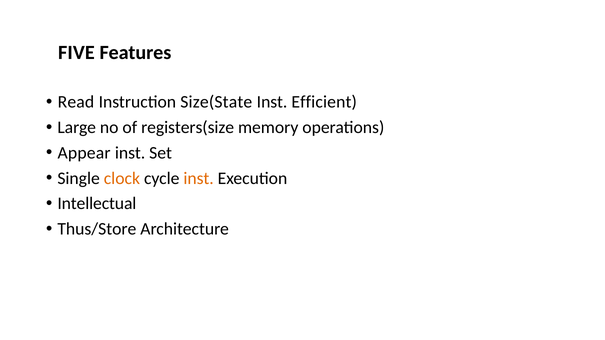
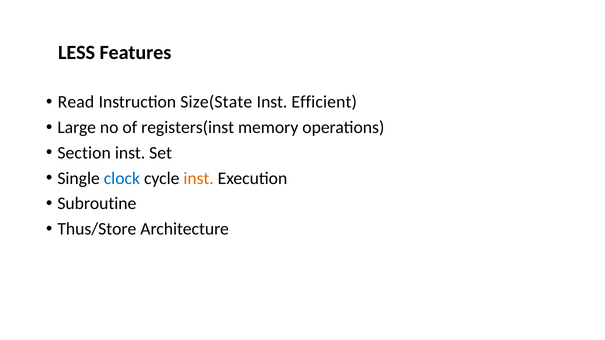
FIVE: FIVE -> LESS
registers(size: registers(size -> registers(inst
Appear: Appear -> Section
clock colour: orange -> blue
Intellectual: Intellectual -> Subroutine
